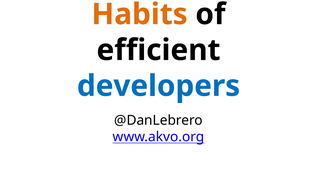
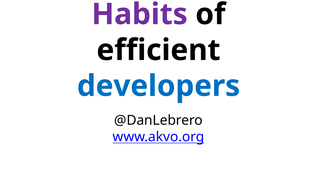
Habits colour: orange -> purple
